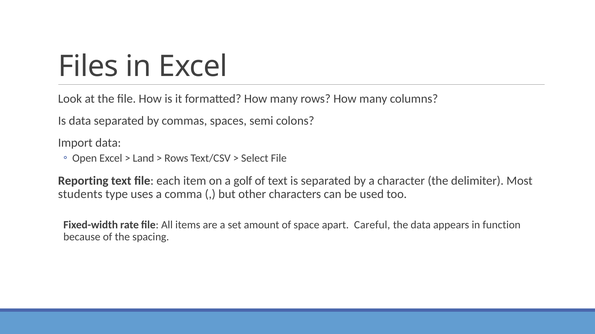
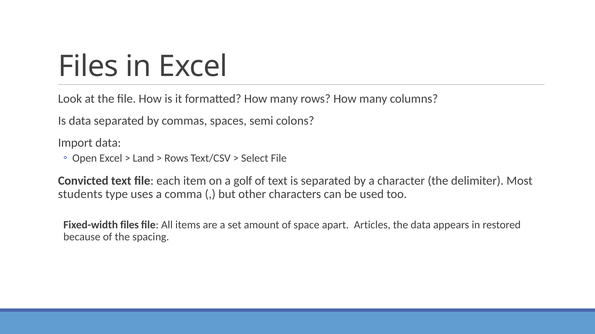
Reporting: Reporting -> Convicted
Fixed-width rate: rate -> files
Careful: Careful -> Articles
function: function -> restored
